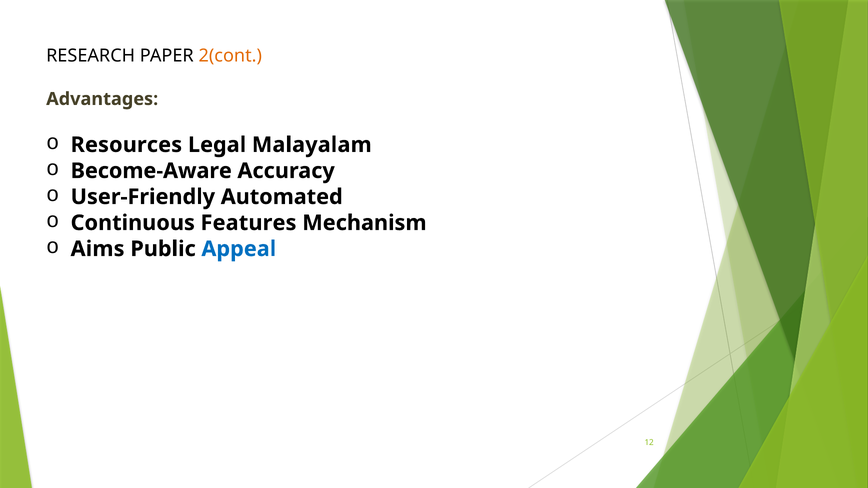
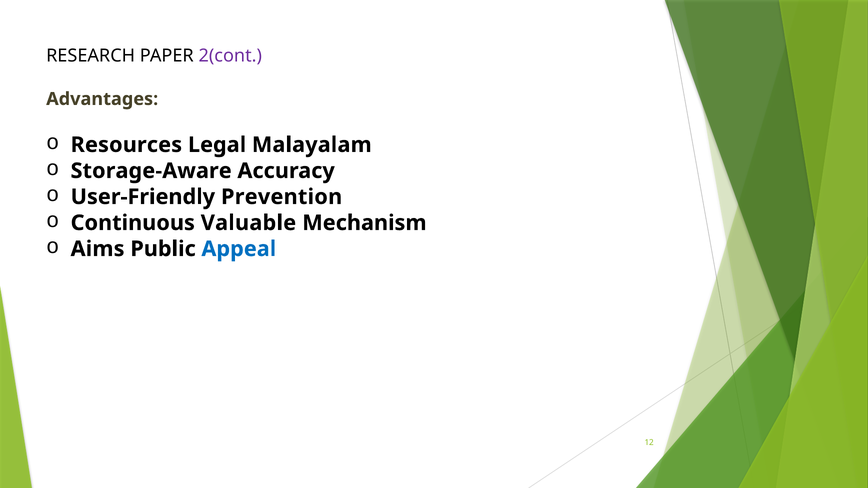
2(cont colour: orange -> purple
Become-Aware: Become-Aware -> Storage-Aware
Automated: Automated -> Prevention
Features: Features -> Valuable
